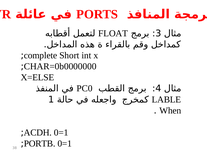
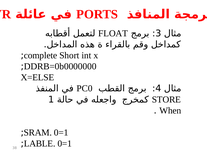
CHAR=0b0000000: CHAR=0b0000000 -> DDRB=0b0000000
LABLE: LABLE -> STORE
ACDH: ACDH -> SRAM
PORTB: PORTB -> LABLE
